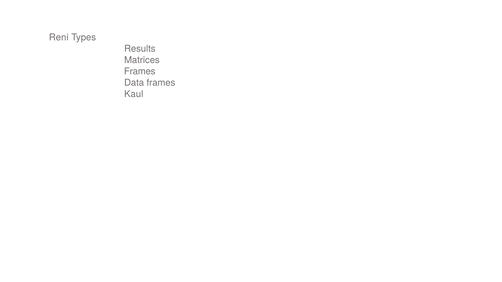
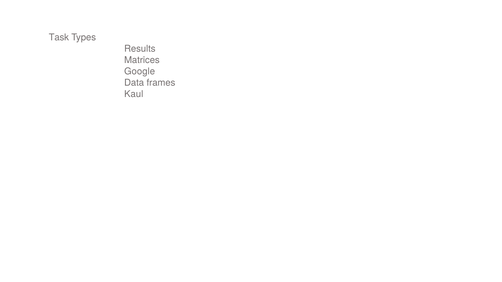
Reni: Reni -> Task
Frames at (140, 71): Frames -> Google
